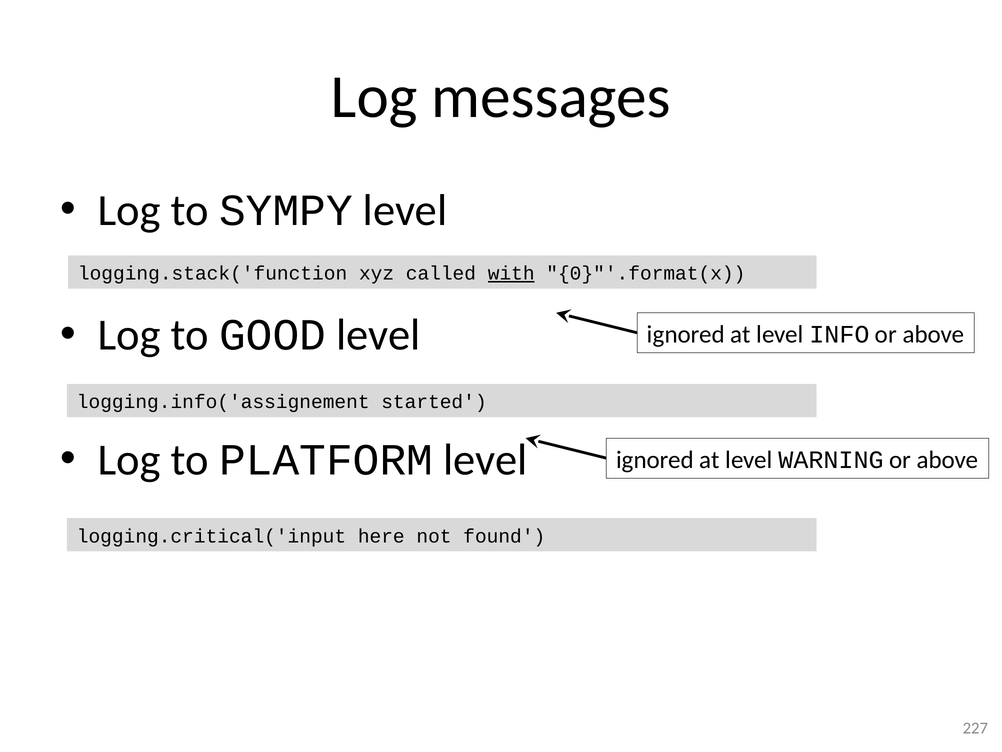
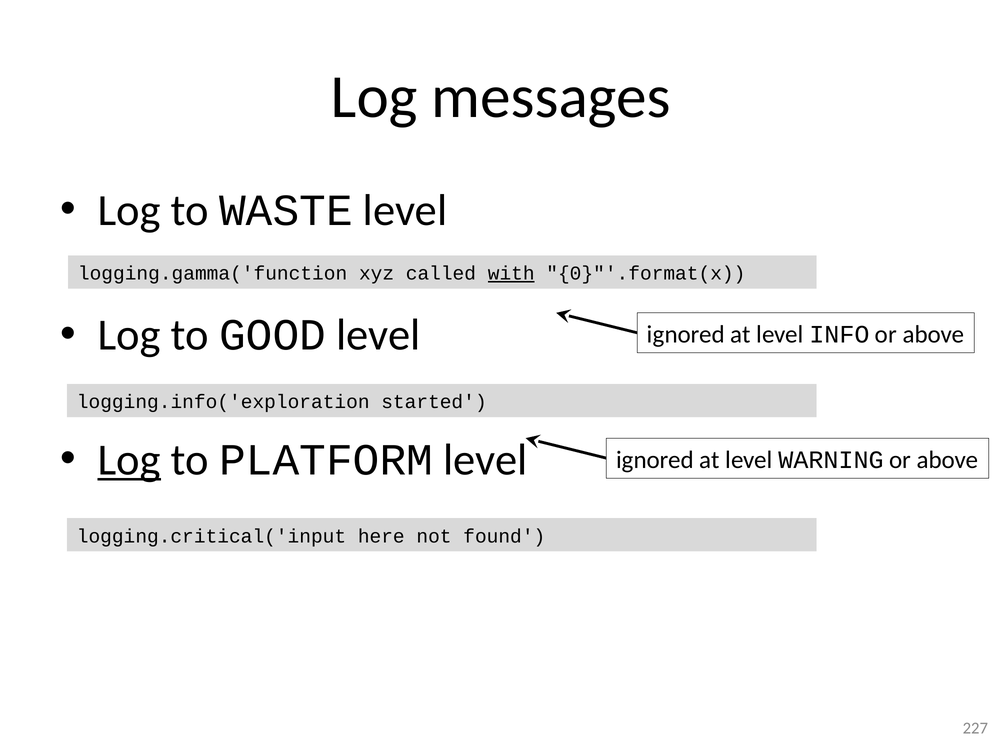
SYMPY: SYMPY -> WASTE
logging.stack('function: logging.stack('function -> logging.gamma('function
logging.info('assignement: logging.info('assignement -> logging.info('exploration
Log at (129, 460) underline: none -> present
